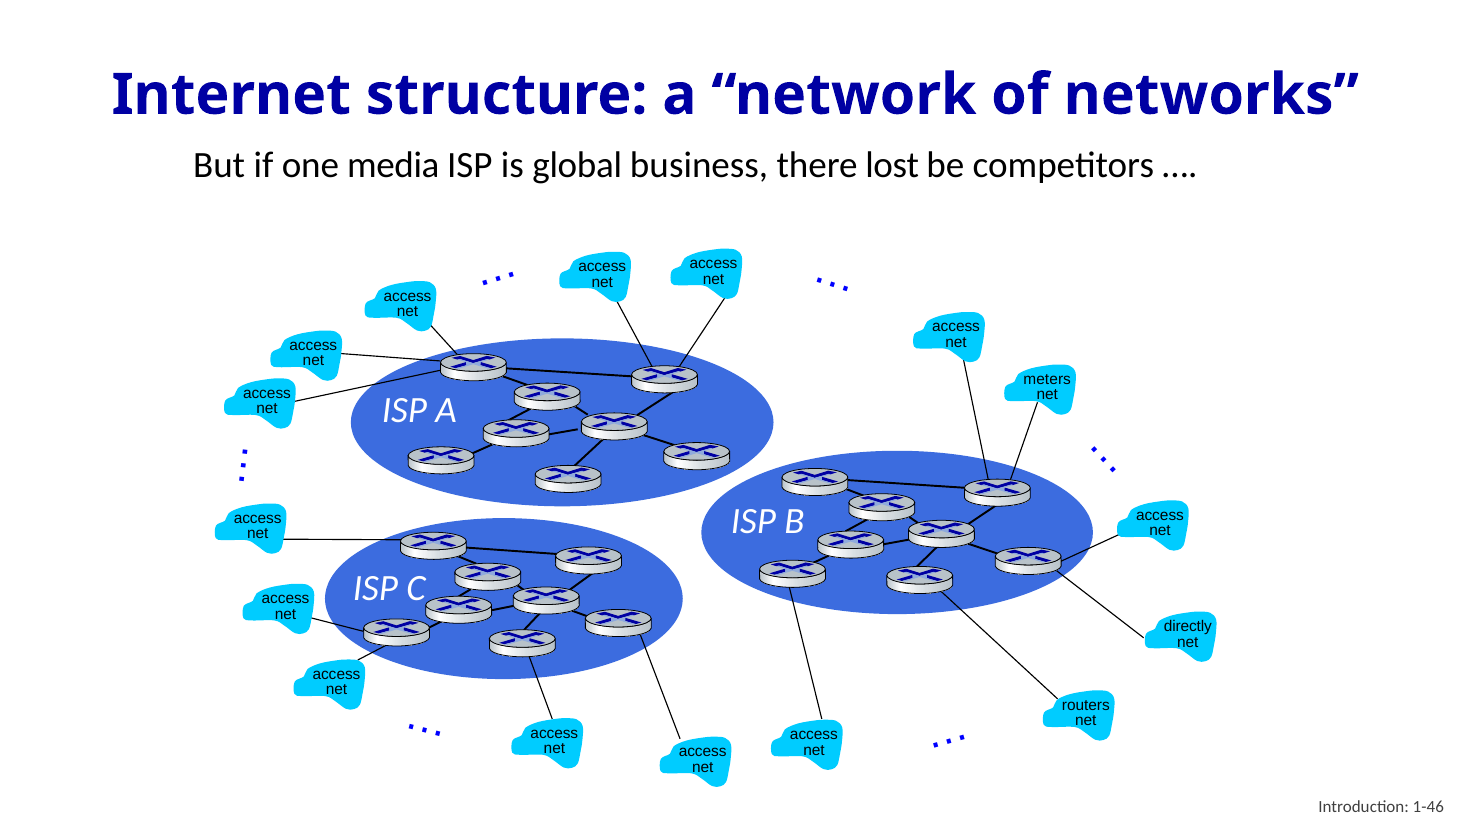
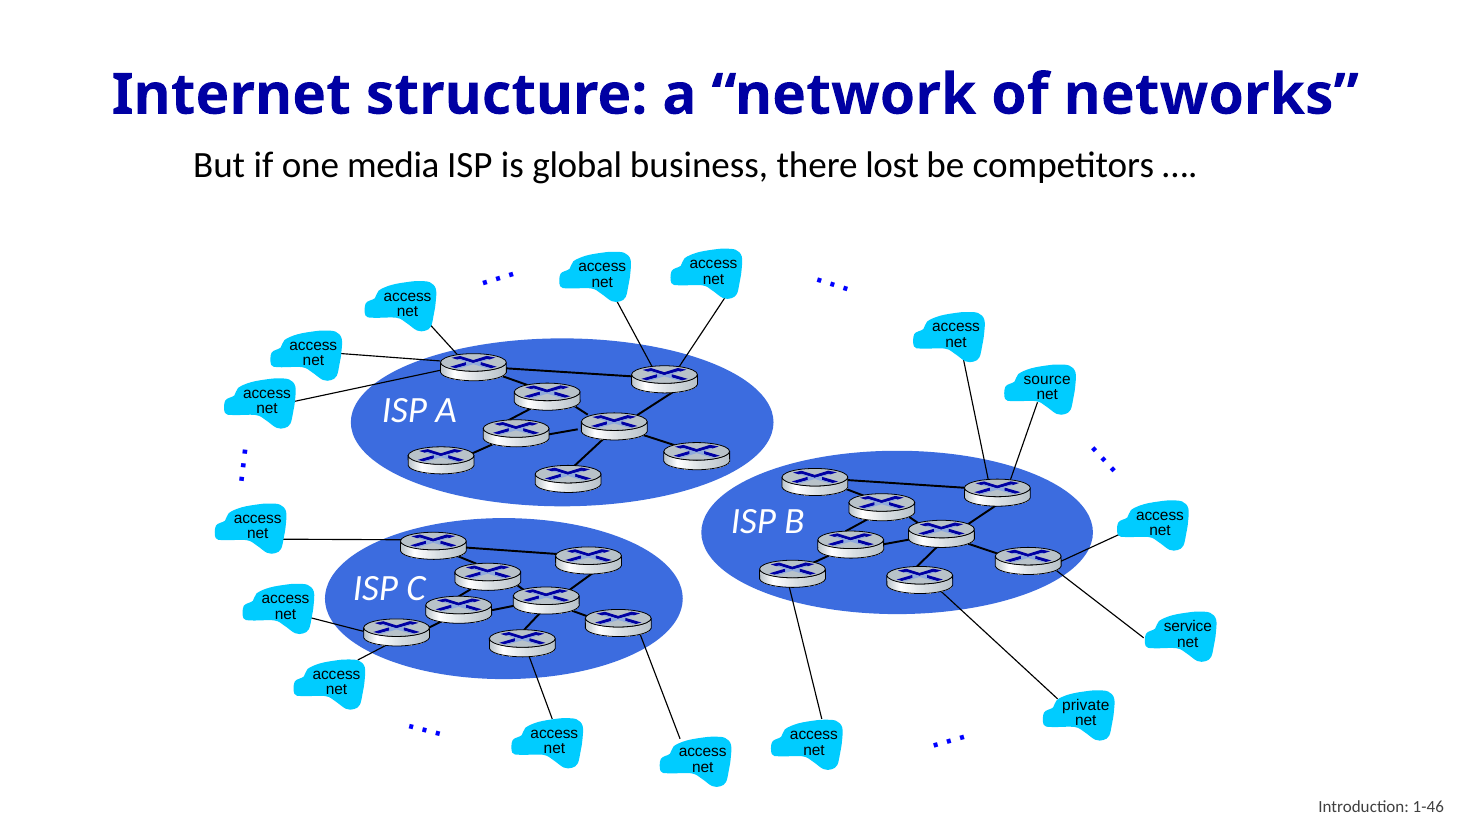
meters: meters -> source
directly: directly -> service
routers: routers -> private
